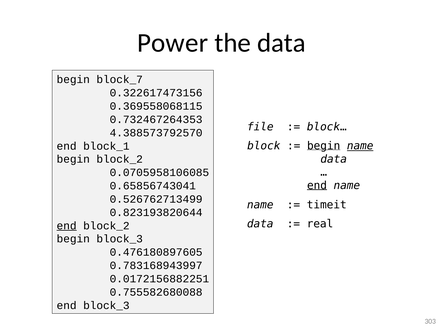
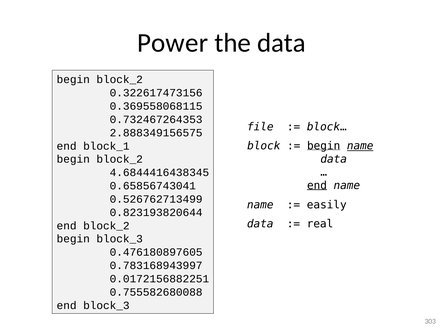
block_7 at (120, 80): block_7 -> block_2
4.388573792570: 4.388573792570 -> 2.888349156575
0.0705958106085: 0.0705958106085 -> 4.6844416438345
timeit: timeit -> easily
end at (67, 225) underline: present -> none
